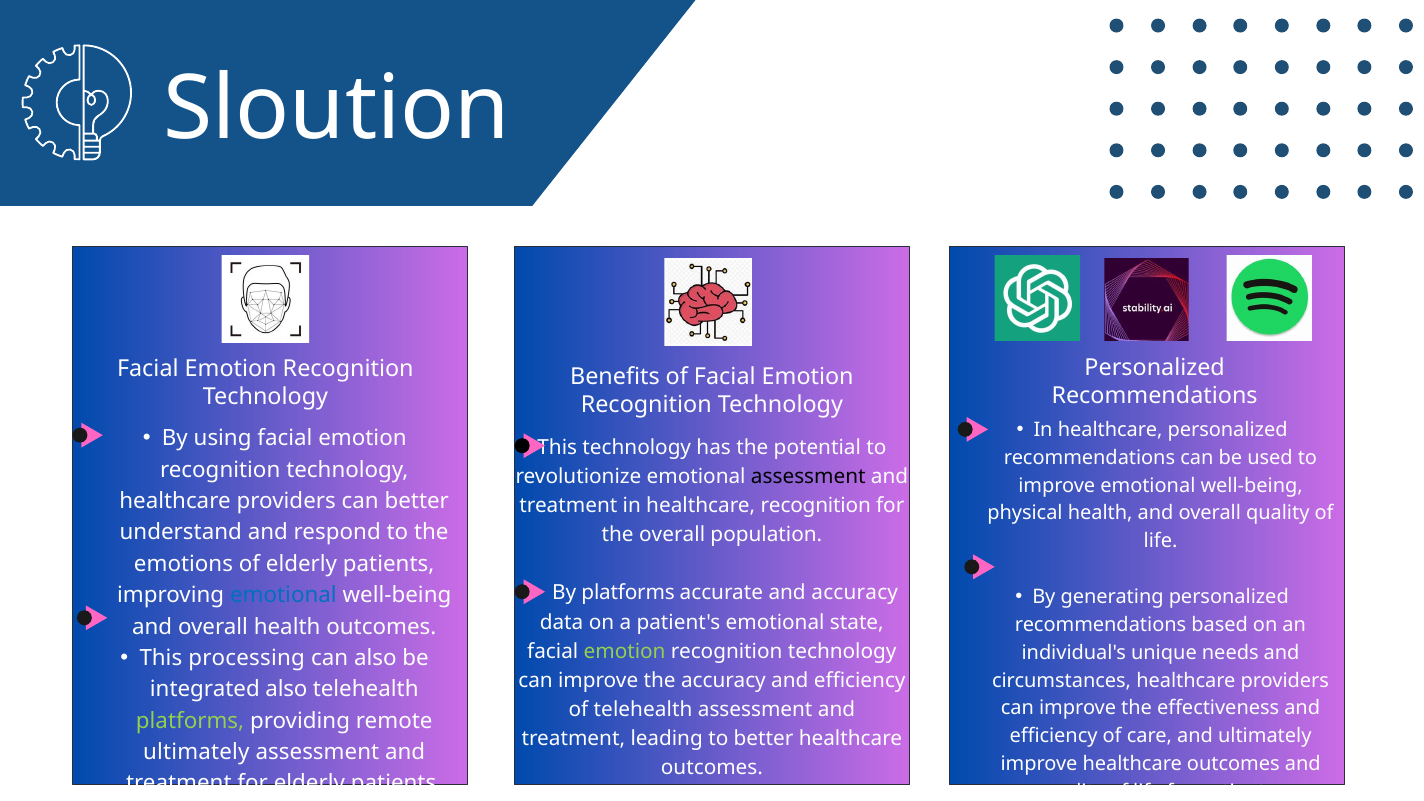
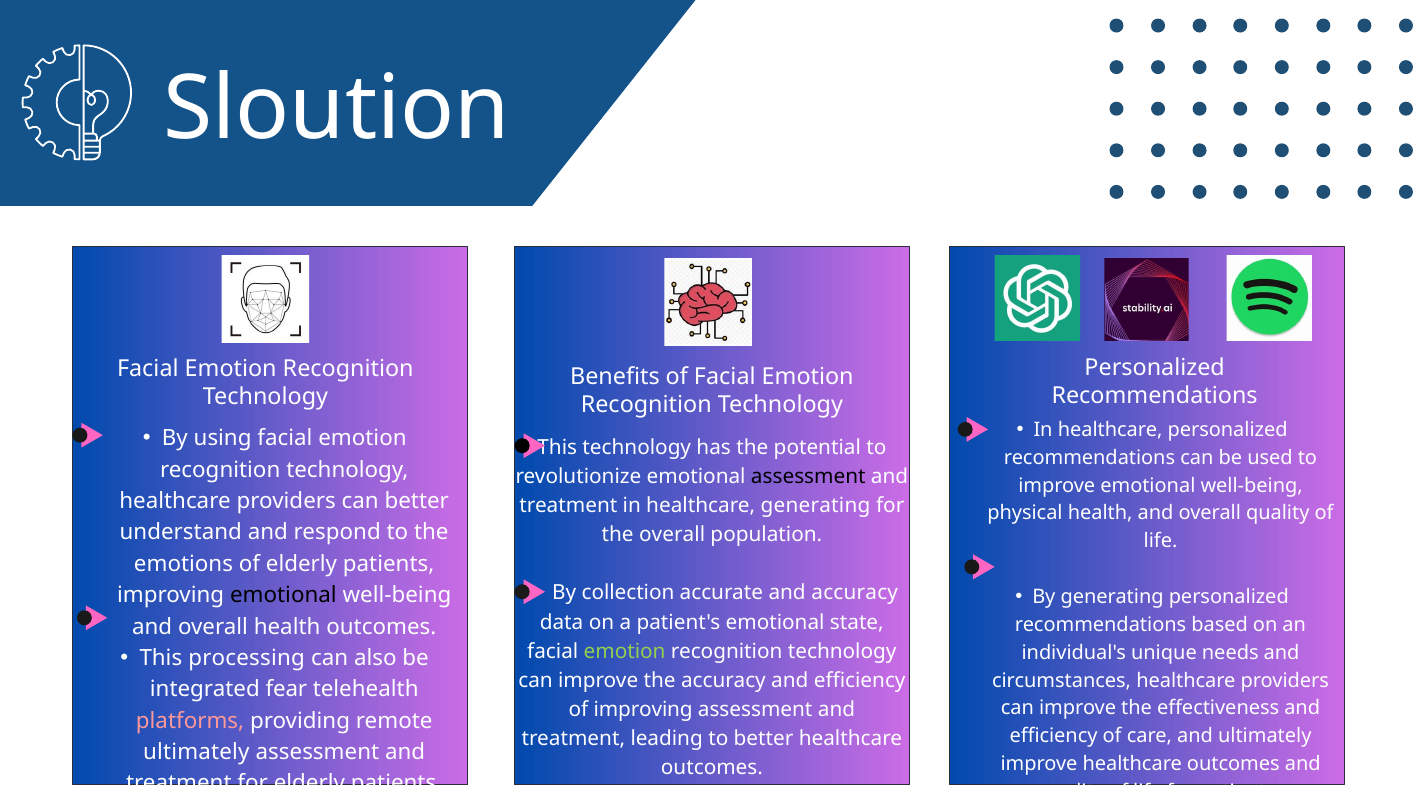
healthcare recognition: recognition -> generating
By platforms: platforms -> collection
emotional at (283, 595) colour: blue -> black
integrated also: also -> fear
of telehealth: telehealth -> improving
platforms at (190, 721) colour: light green -> pink
